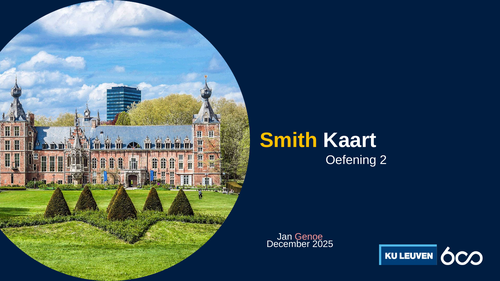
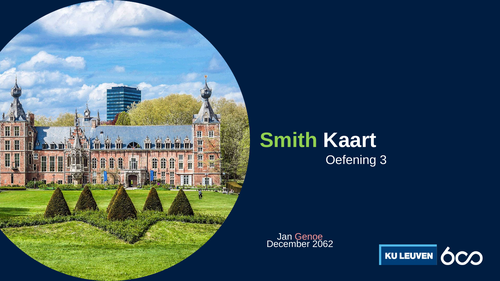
Smith colour: yellow -> light green
2: 2 -> 3
2025: 2025 -> 2062
